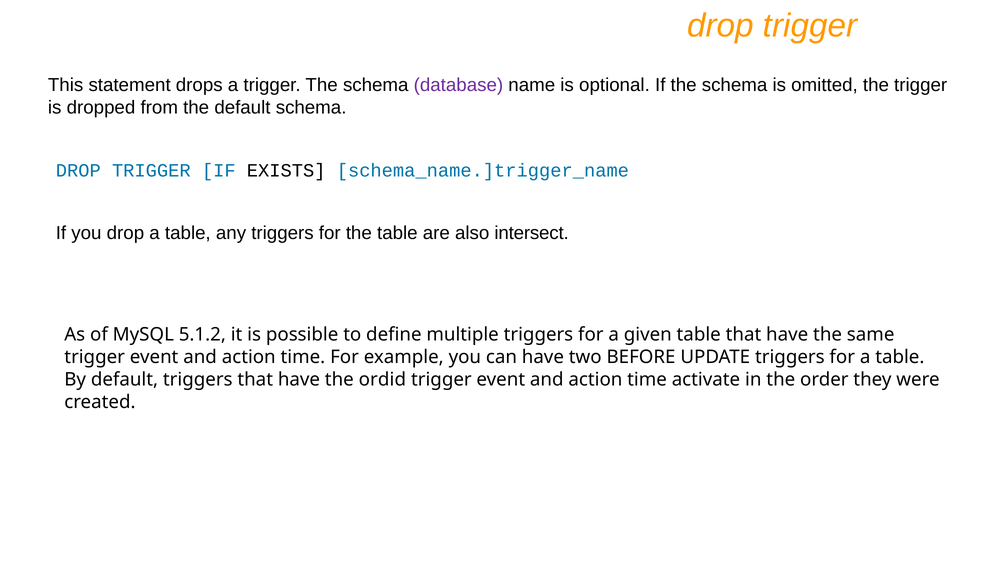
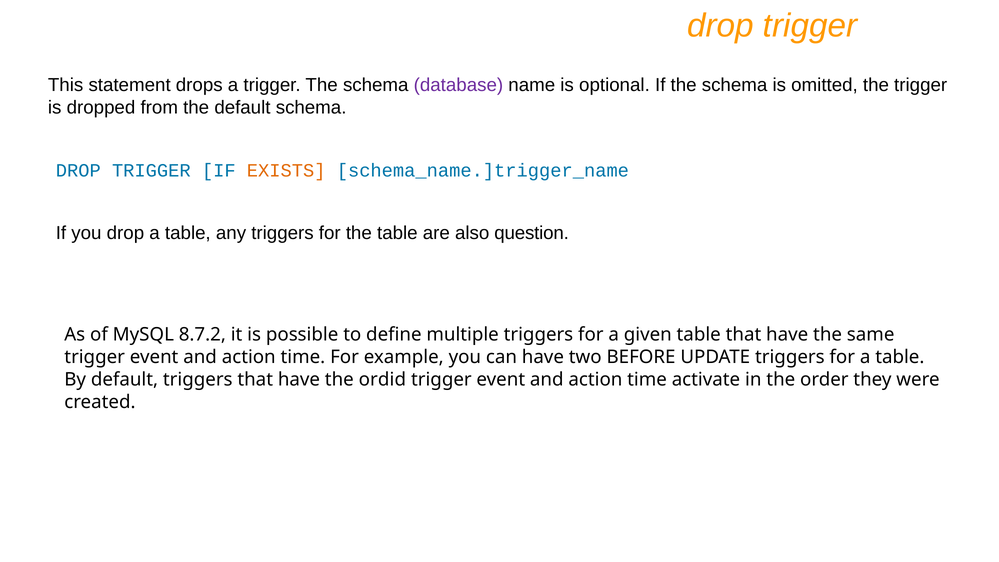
EXISTS colour: black -> orange
intersect: intersect -> question
5.1.2: 5.1.2 -> 8.7.2
